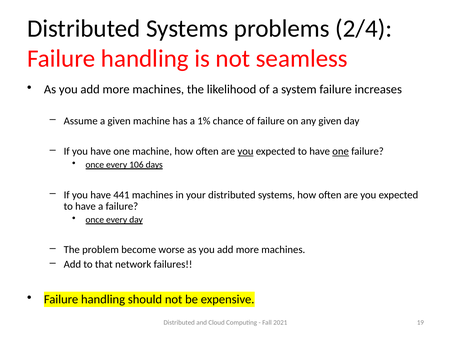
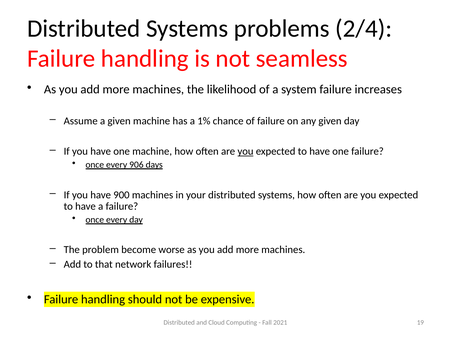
one at (341, 152) underline: present -> none
106: 106 -> 906
441: 441 -> 900
